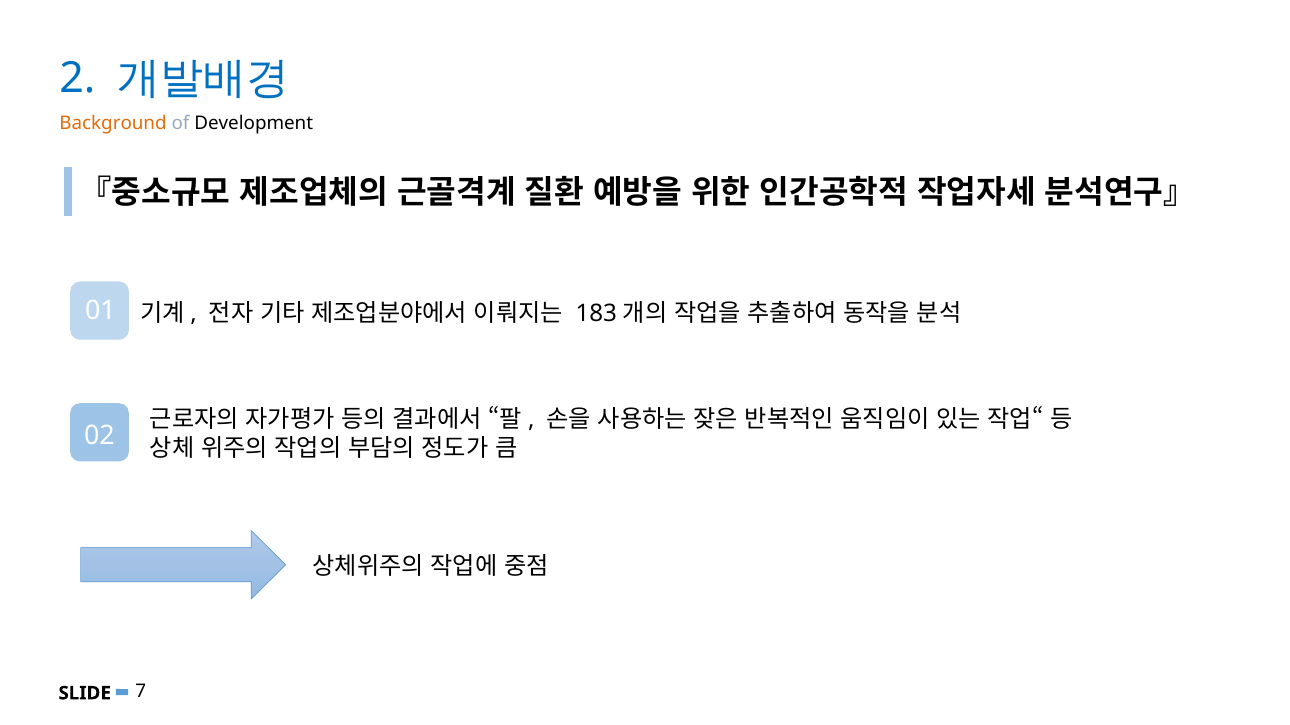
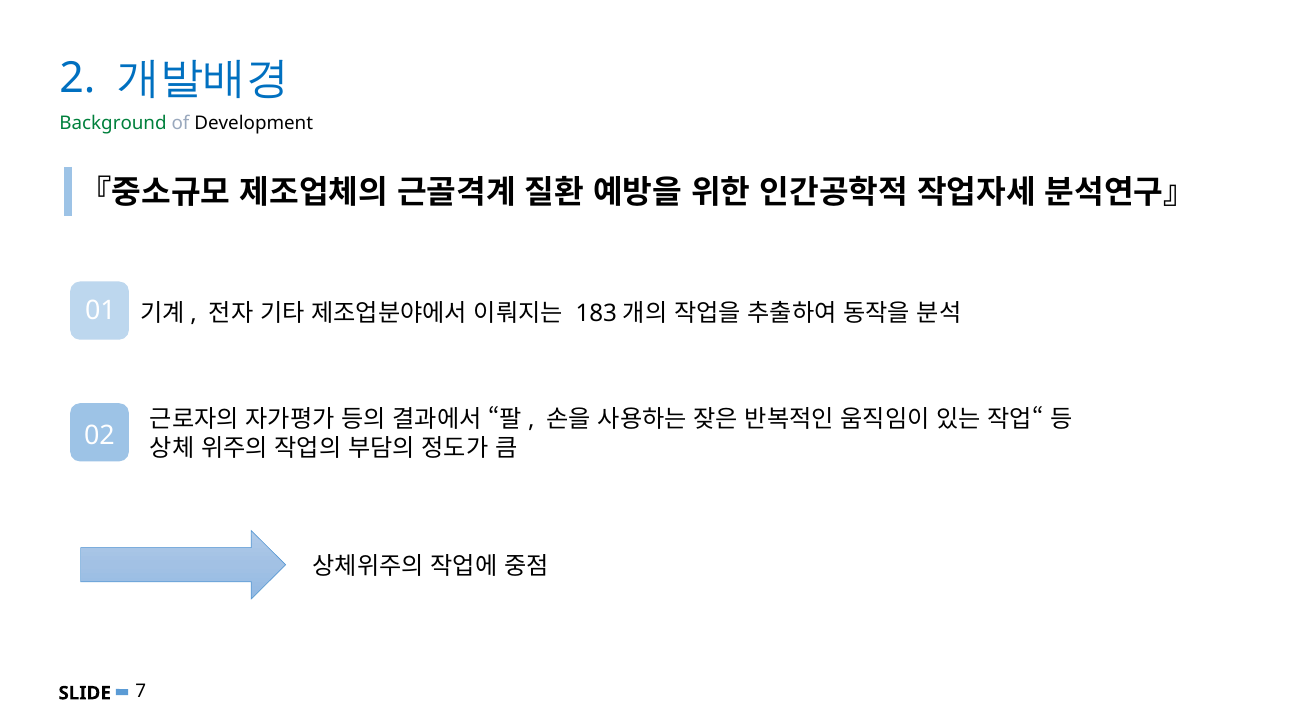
Background colour: orange -> green
